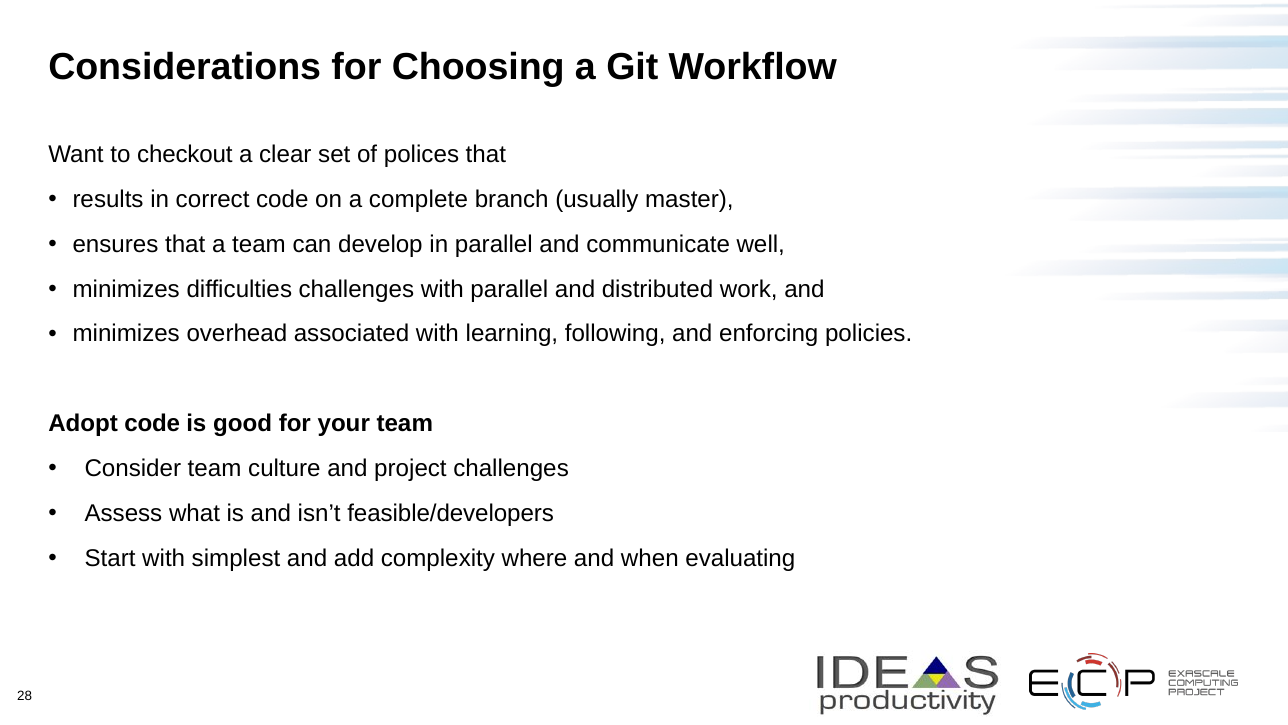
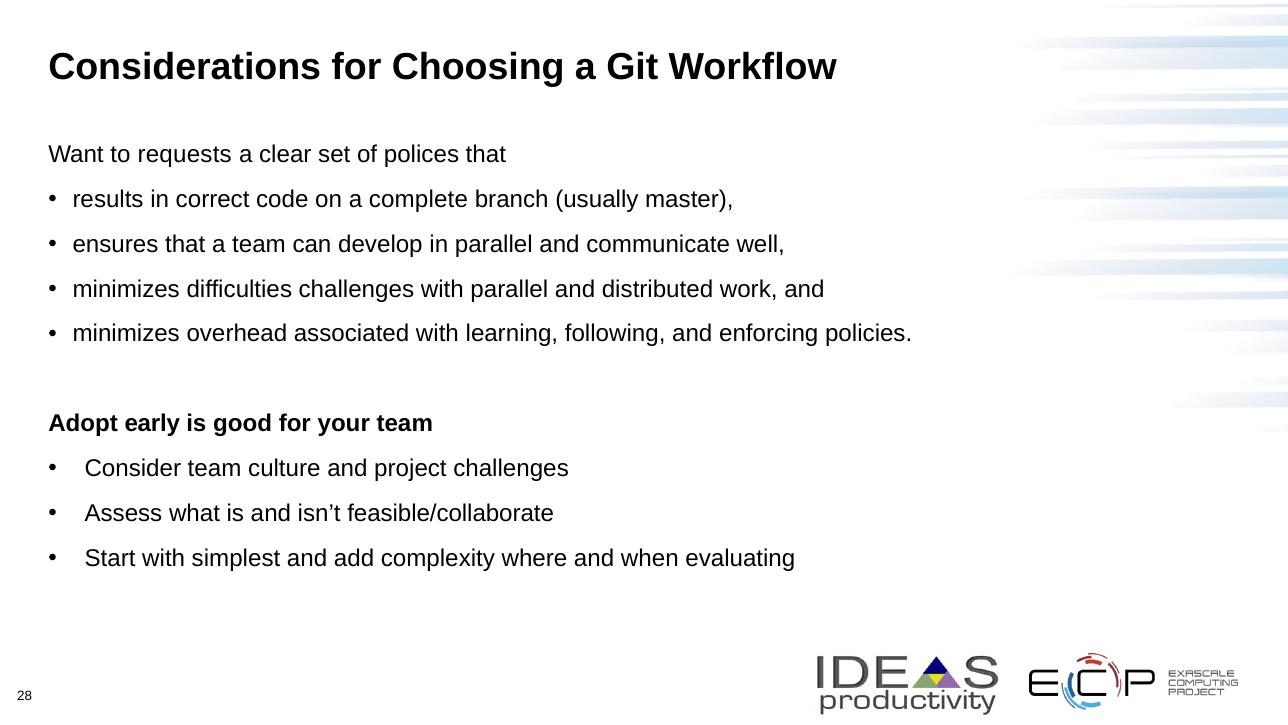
checkout: checkout -> requests
Adopt code: code -> early
feasible/developers: feasible/developers -> feasible/collaborate
